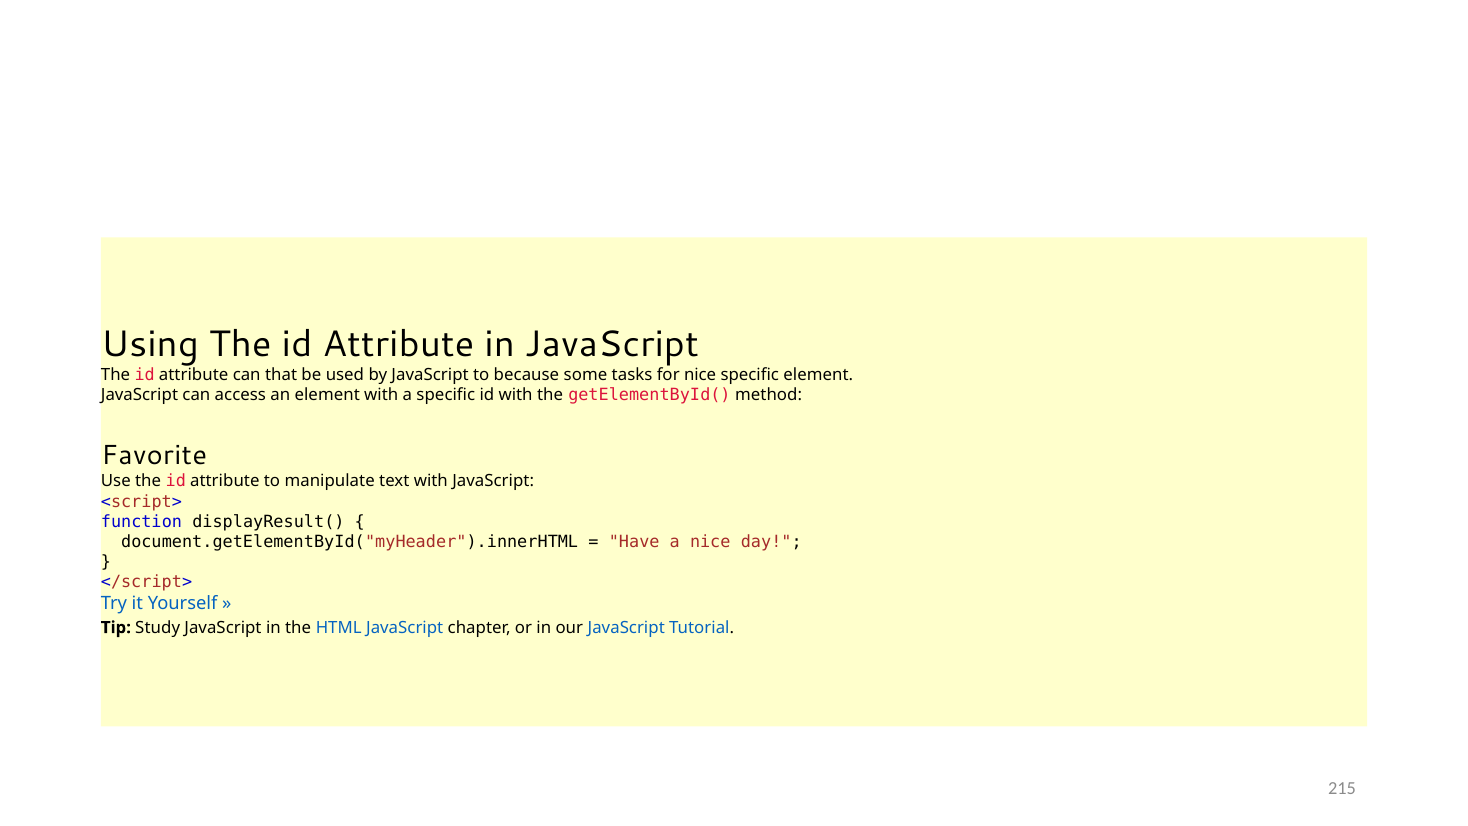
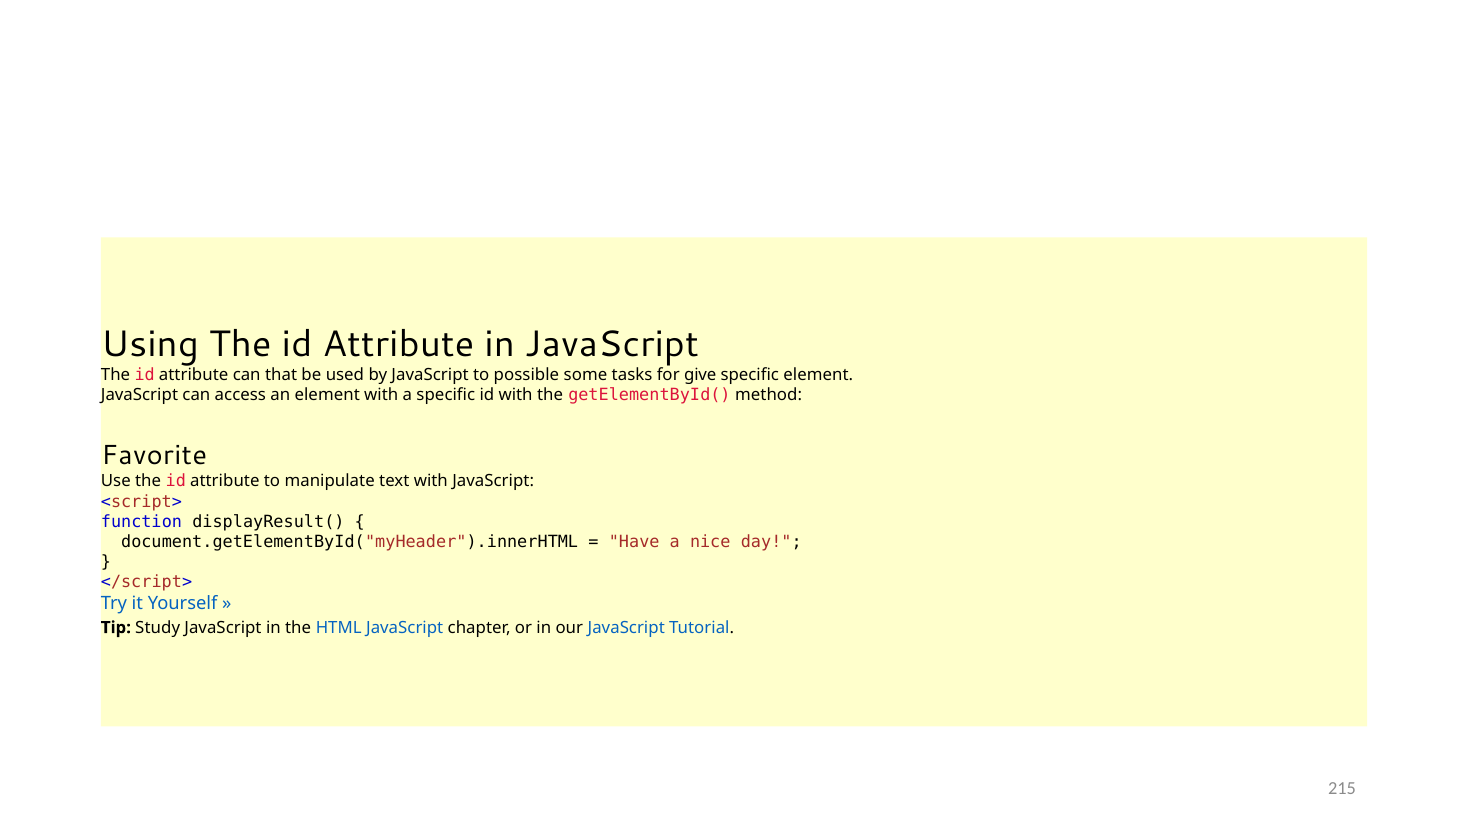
because: because -> possible
for nice: nice -> give
